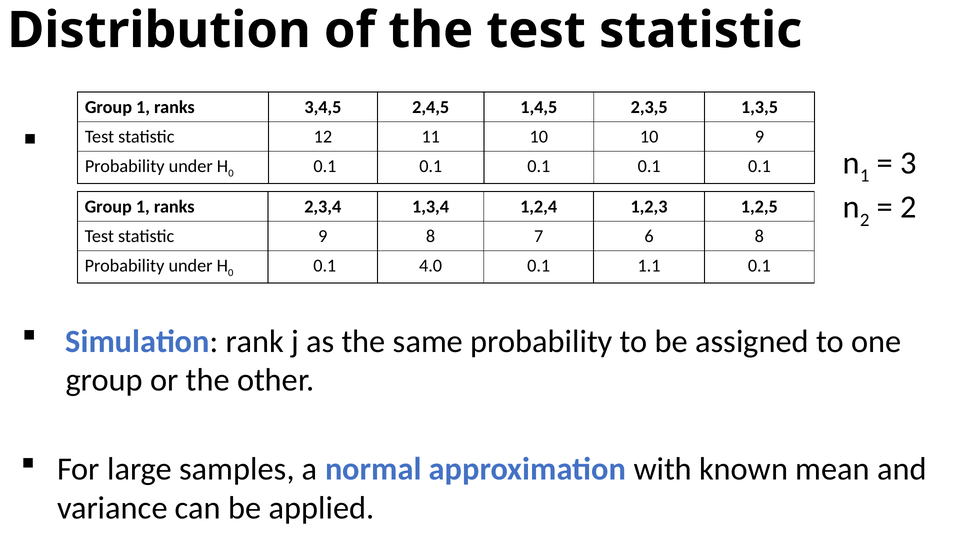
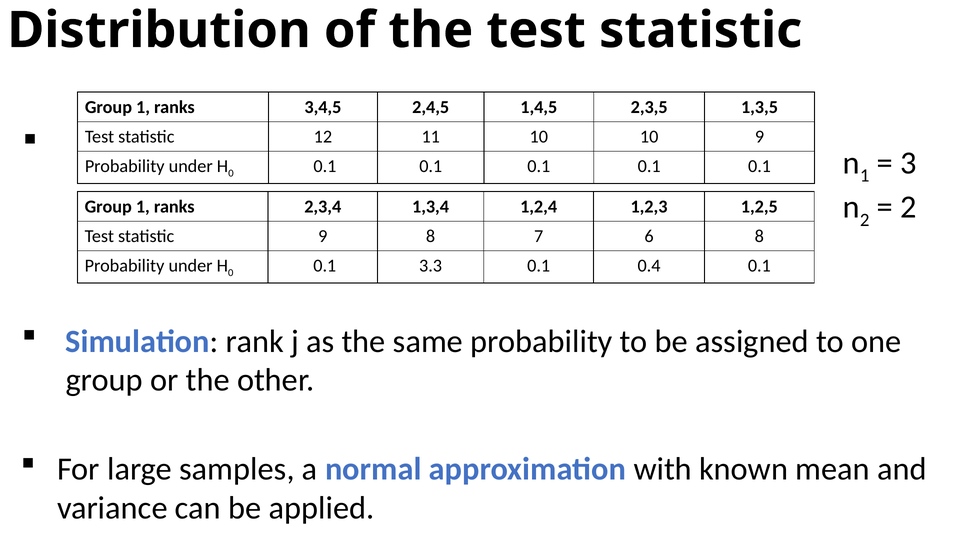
4.0: 4.0 -> 3.3
1.1: 1.1 -> 0.4
